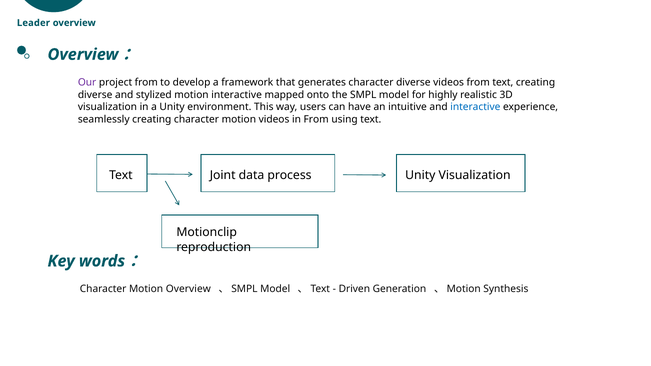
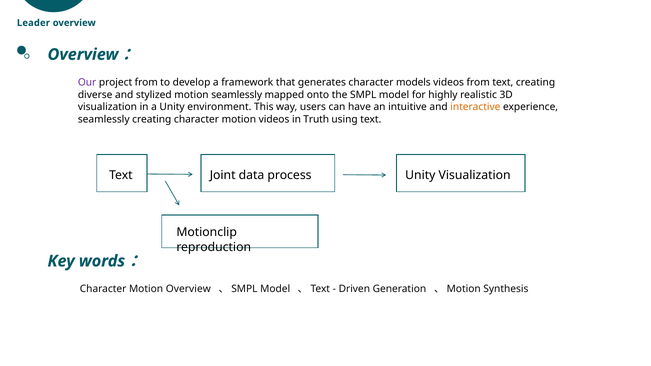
character diverse: diverse -> models
motion interactive: interactive -> seamlessly
interactive at (475, 107) colour: blue -> orange
in From: From -> Truth
